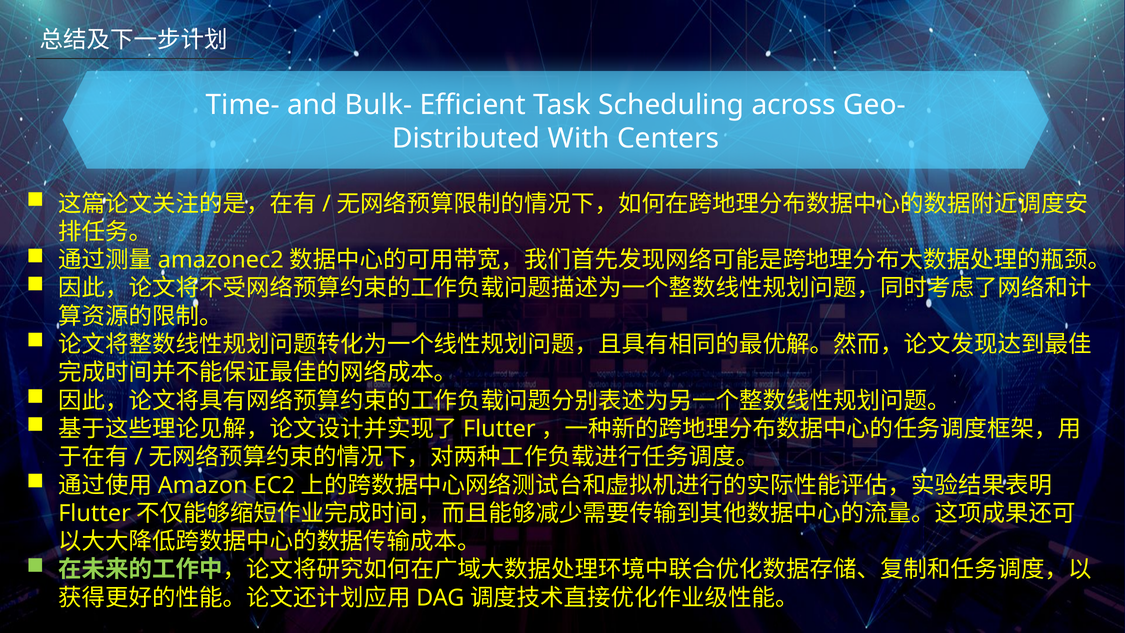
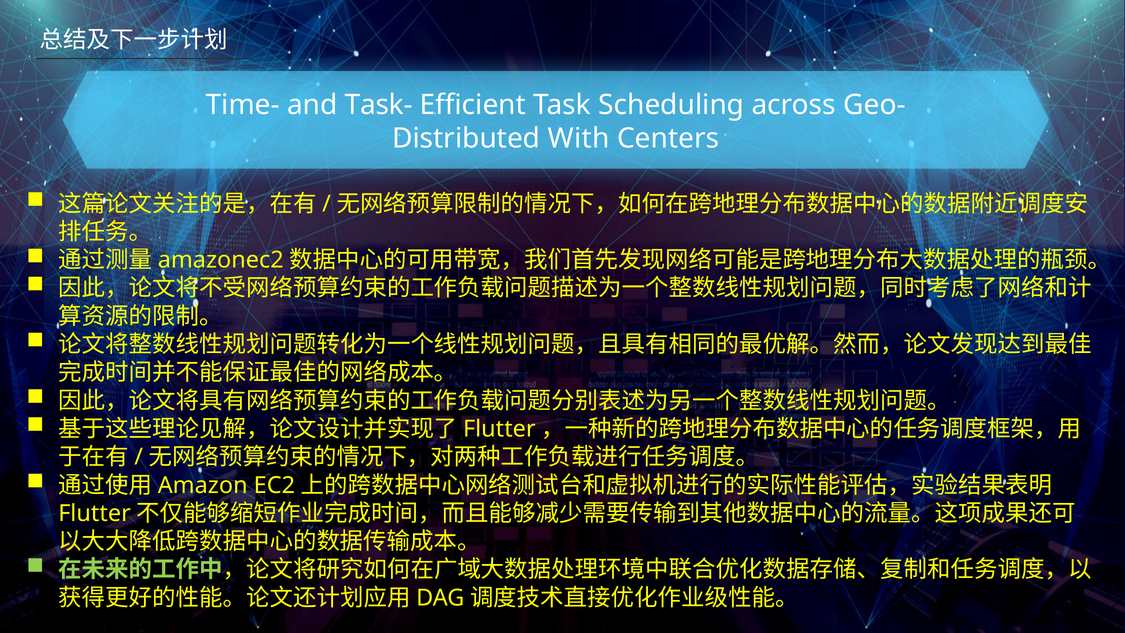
Bulk-: Bulk- -> Task-
